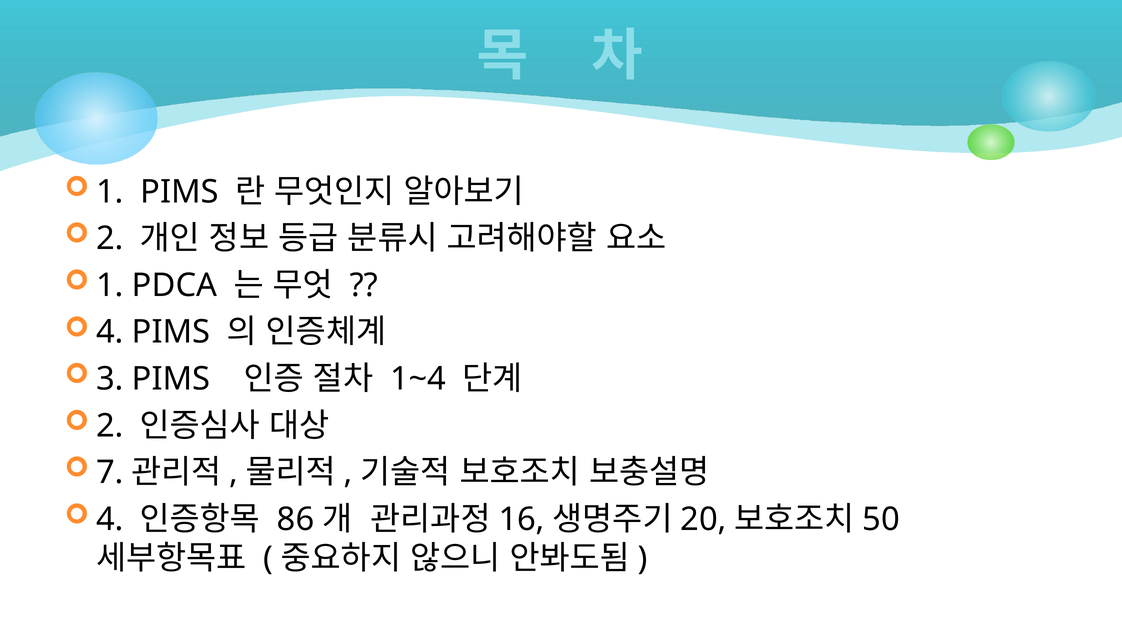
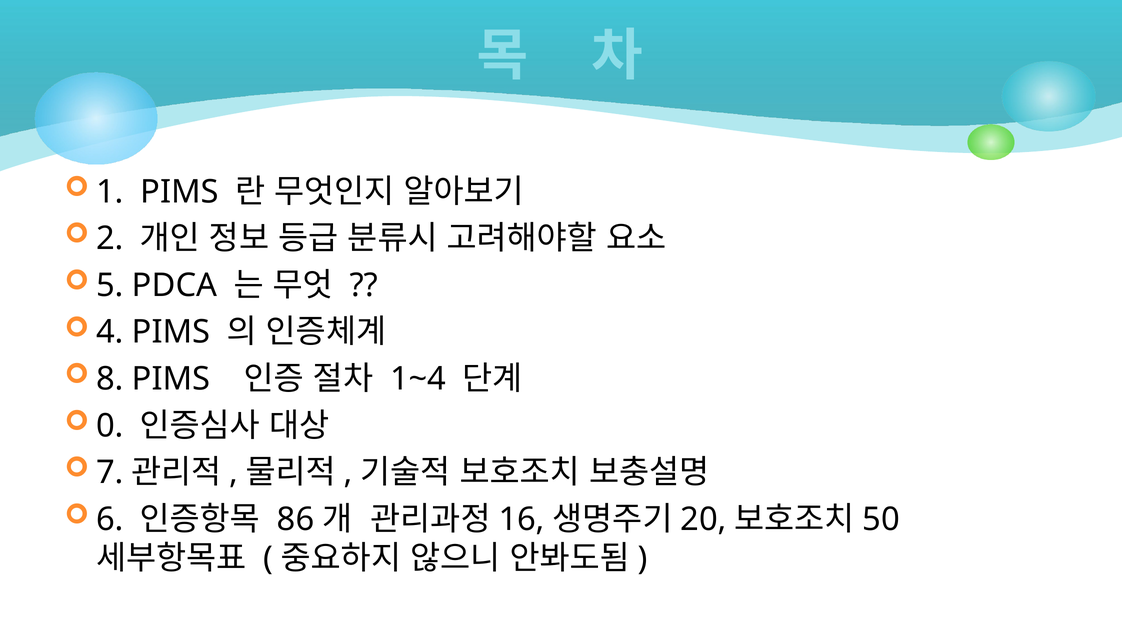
1 at (110, 285): 1 -> 5
3: 3 -> 8
2 at (110, 426): 2 -> 0
4 at (110, 519): 4 -> 6
